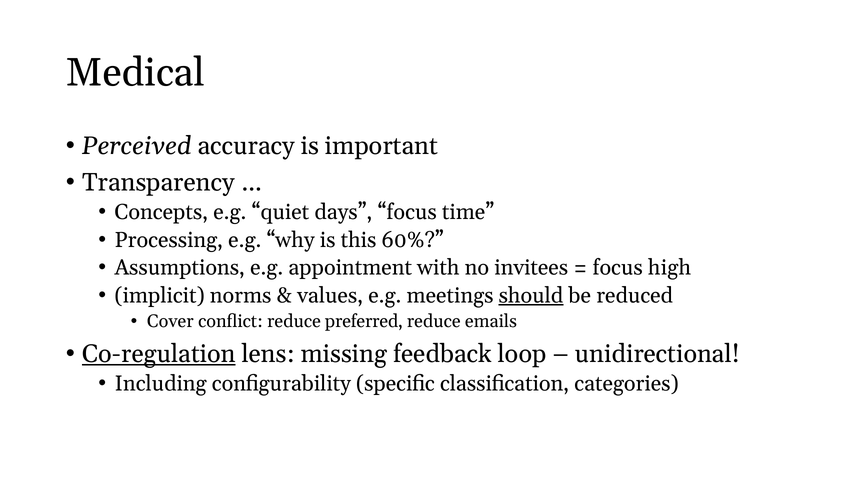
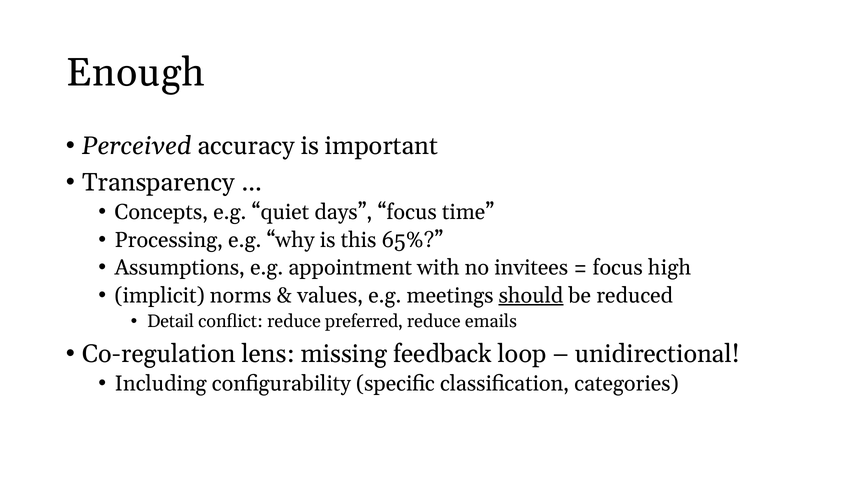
Medical: Medical -> Enough
60%: 60% -> 65%
Cover: Cover -> Detail
Co-regulation underline: present -> none
